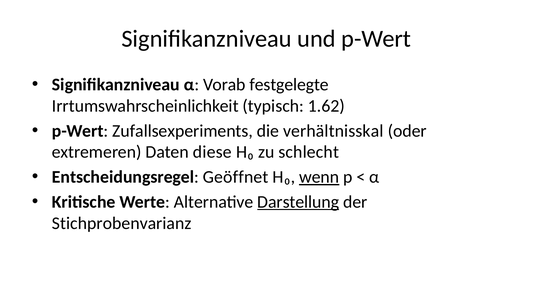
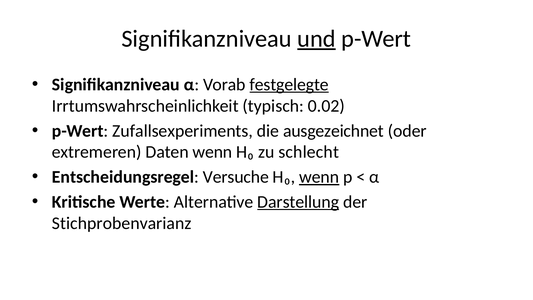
und underline: none -> present
festgelegte underline: none -> present
1.62: 1.62 -> 0.02
verhältnisskal: verhältnisskal -> ausgezeichnet
Daten diese: diese -> wenn
Geöffnet: Geöffnet -> Versuche
